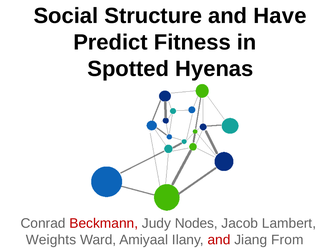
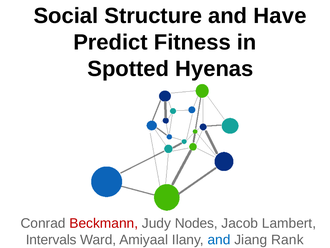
Weights: Weights -> Intervals
and at (219, 239) colour: red -> blue
From: From -> Rank
